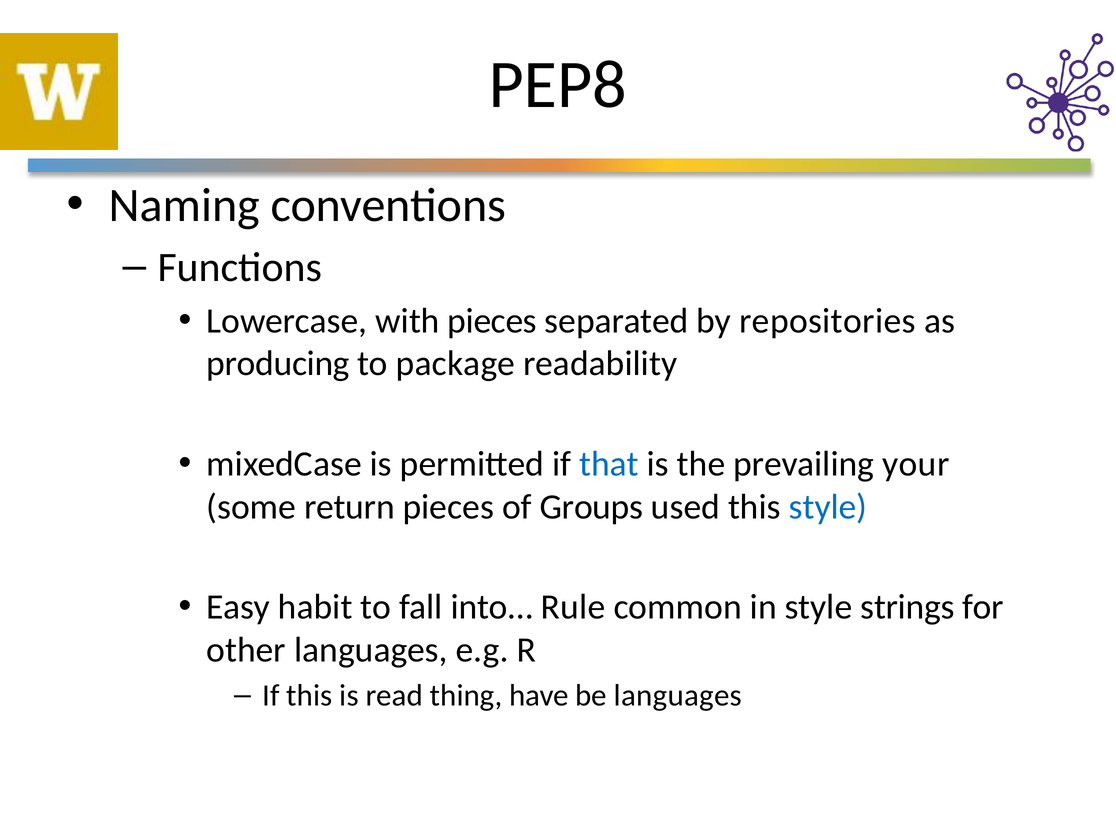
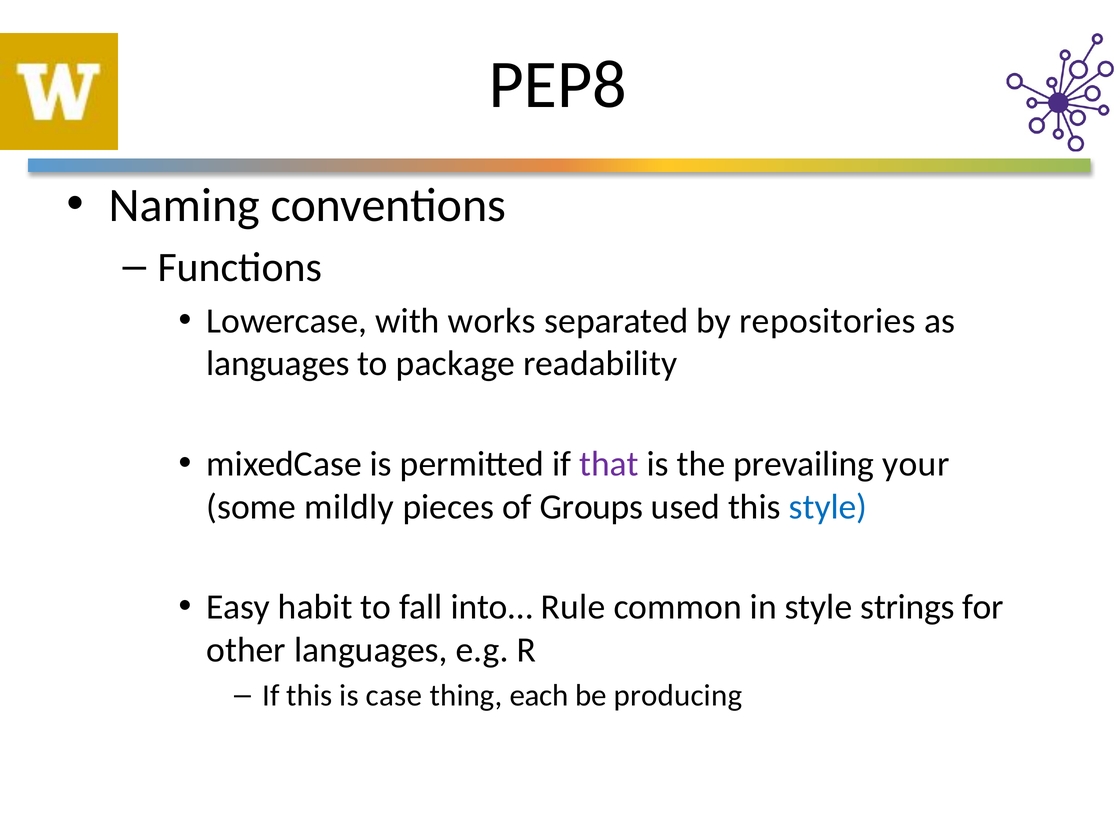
with pieces: pieces -> works
producing at (278, 364): producing -> languages
that colour: blue -> purple
return: return -> mildly
read: read -> case
have: have -> each
be languages: languages -> producing
